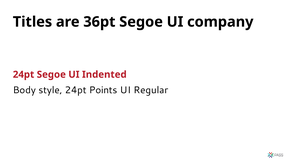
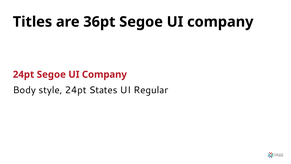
24pt Segoe UI Indented: Indented -> Company
Points: Points -> States
